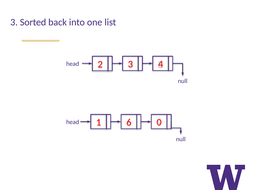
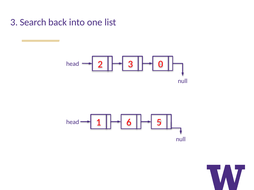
Sorted: Sorted -> Search
4: 4 -> 0
0: 0 -> 5
